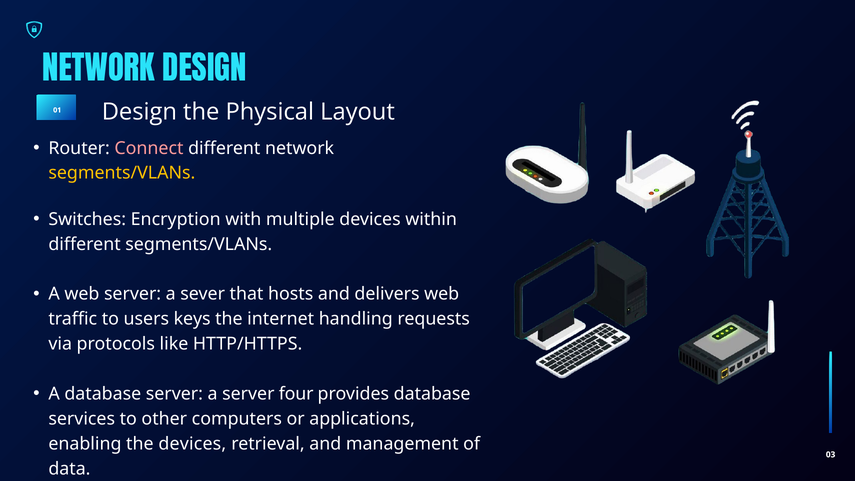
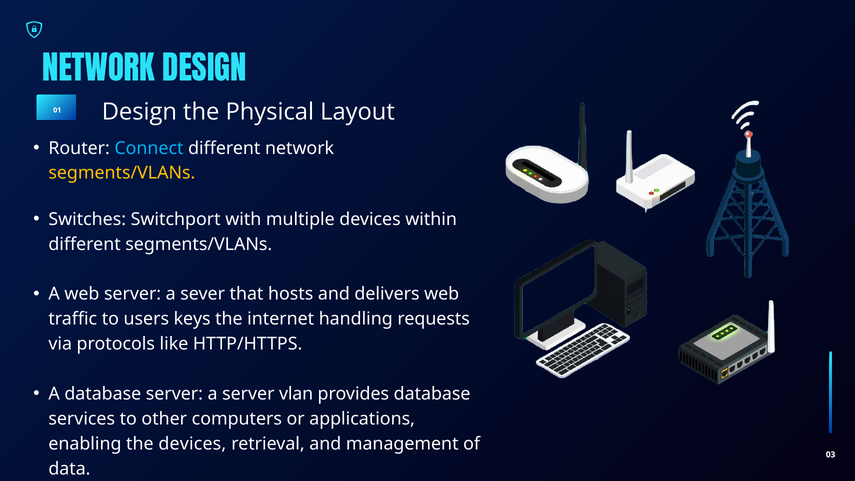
Connect colour: pink -> light blue
Encryption: Encryption -> Switchport
four: four -> vlan
